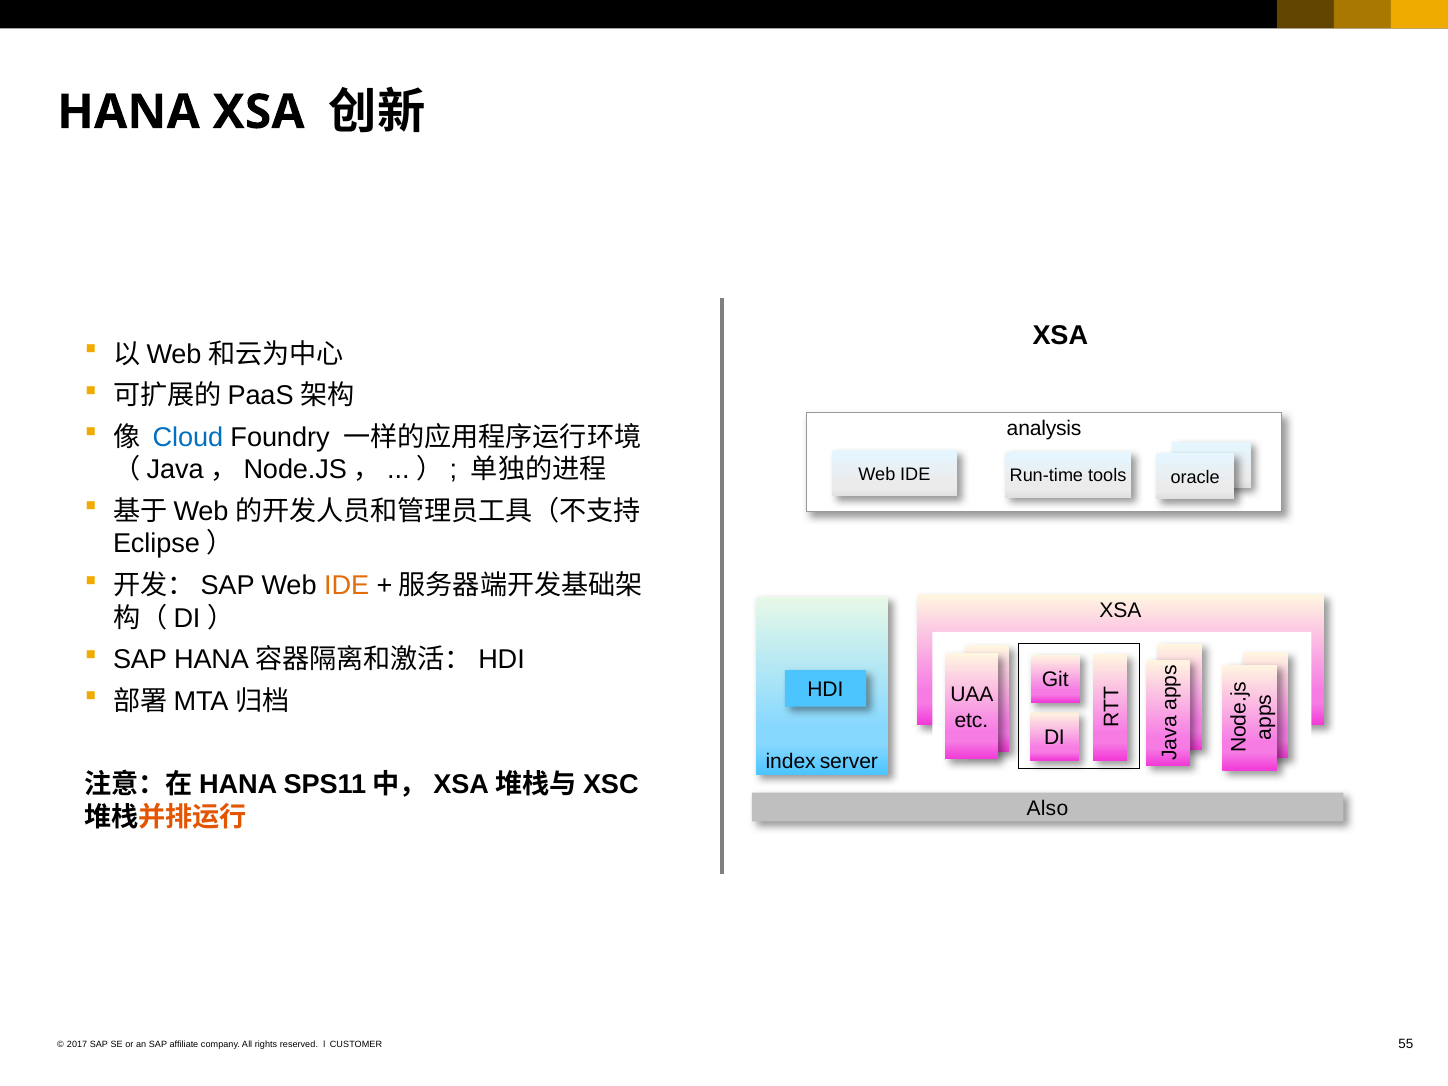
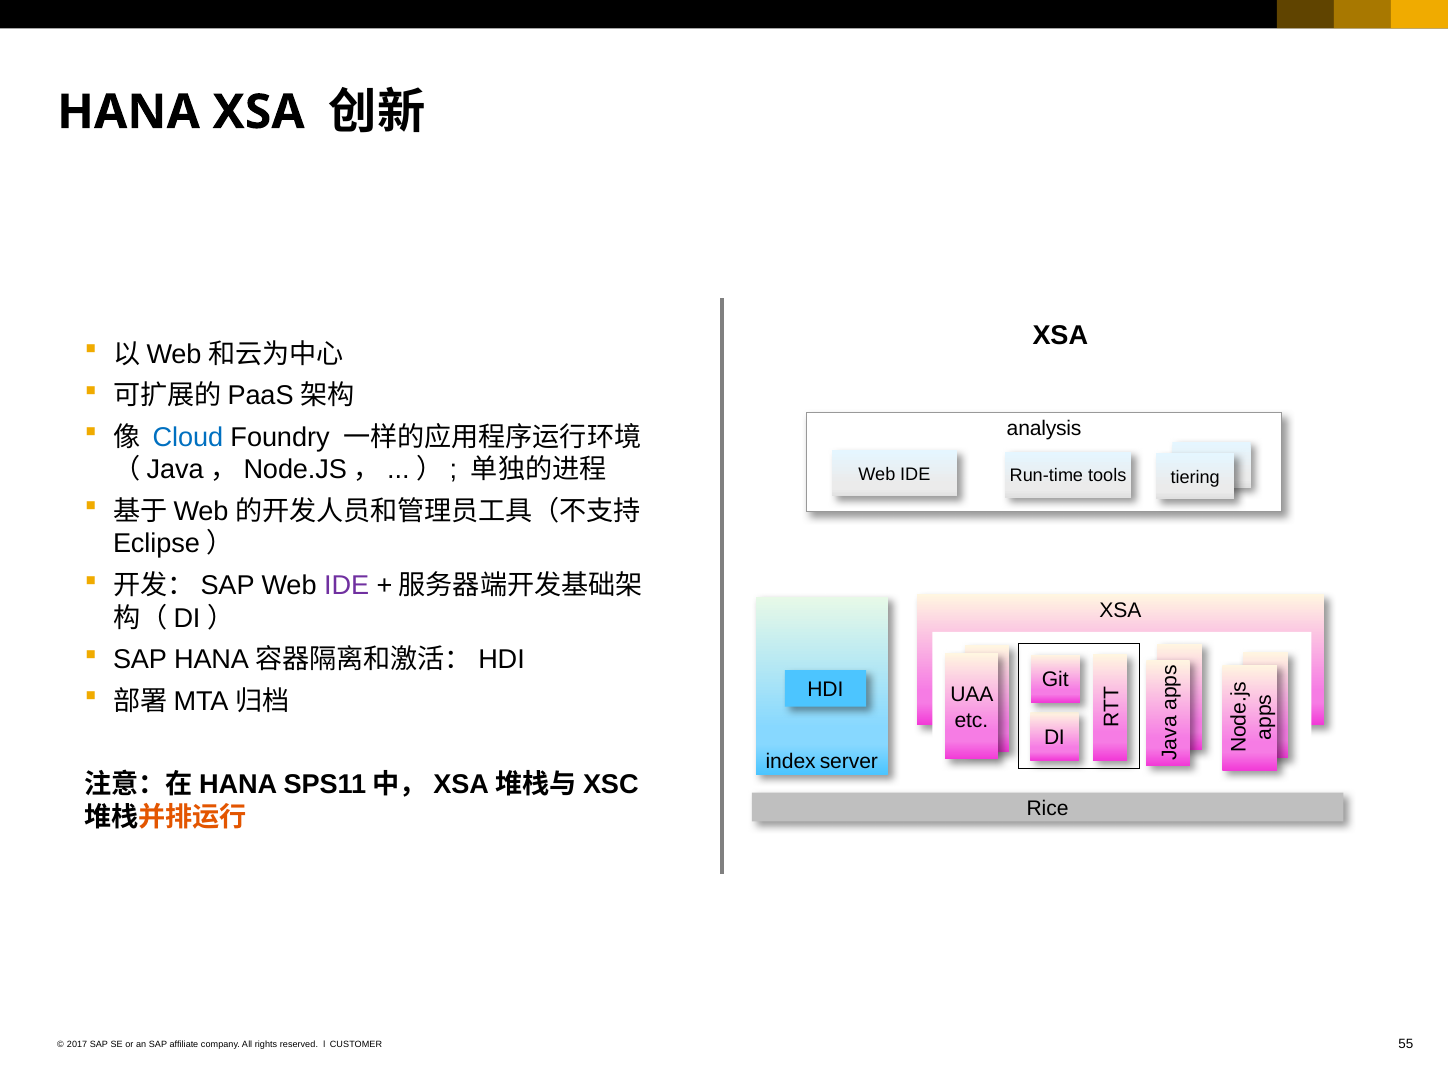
oracle: oracle -> tiering
IDE at (347, 586) colour: orange -> purple
Also: Also -> Rice
